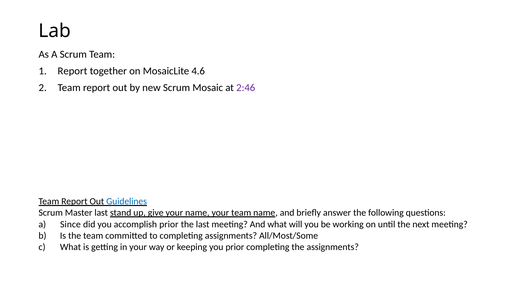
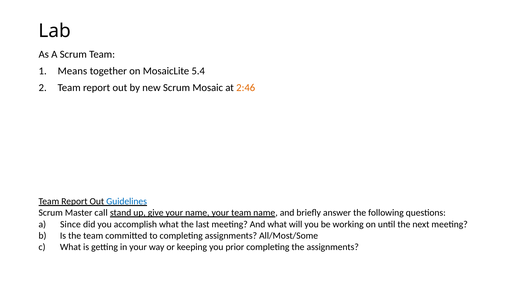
Report at (72, 71): Report -> Means
4.6: 4.6 -> 5.4
2:46 colour: purple -> orange
Master last: last -> call
accomplish prior: prior -> what
